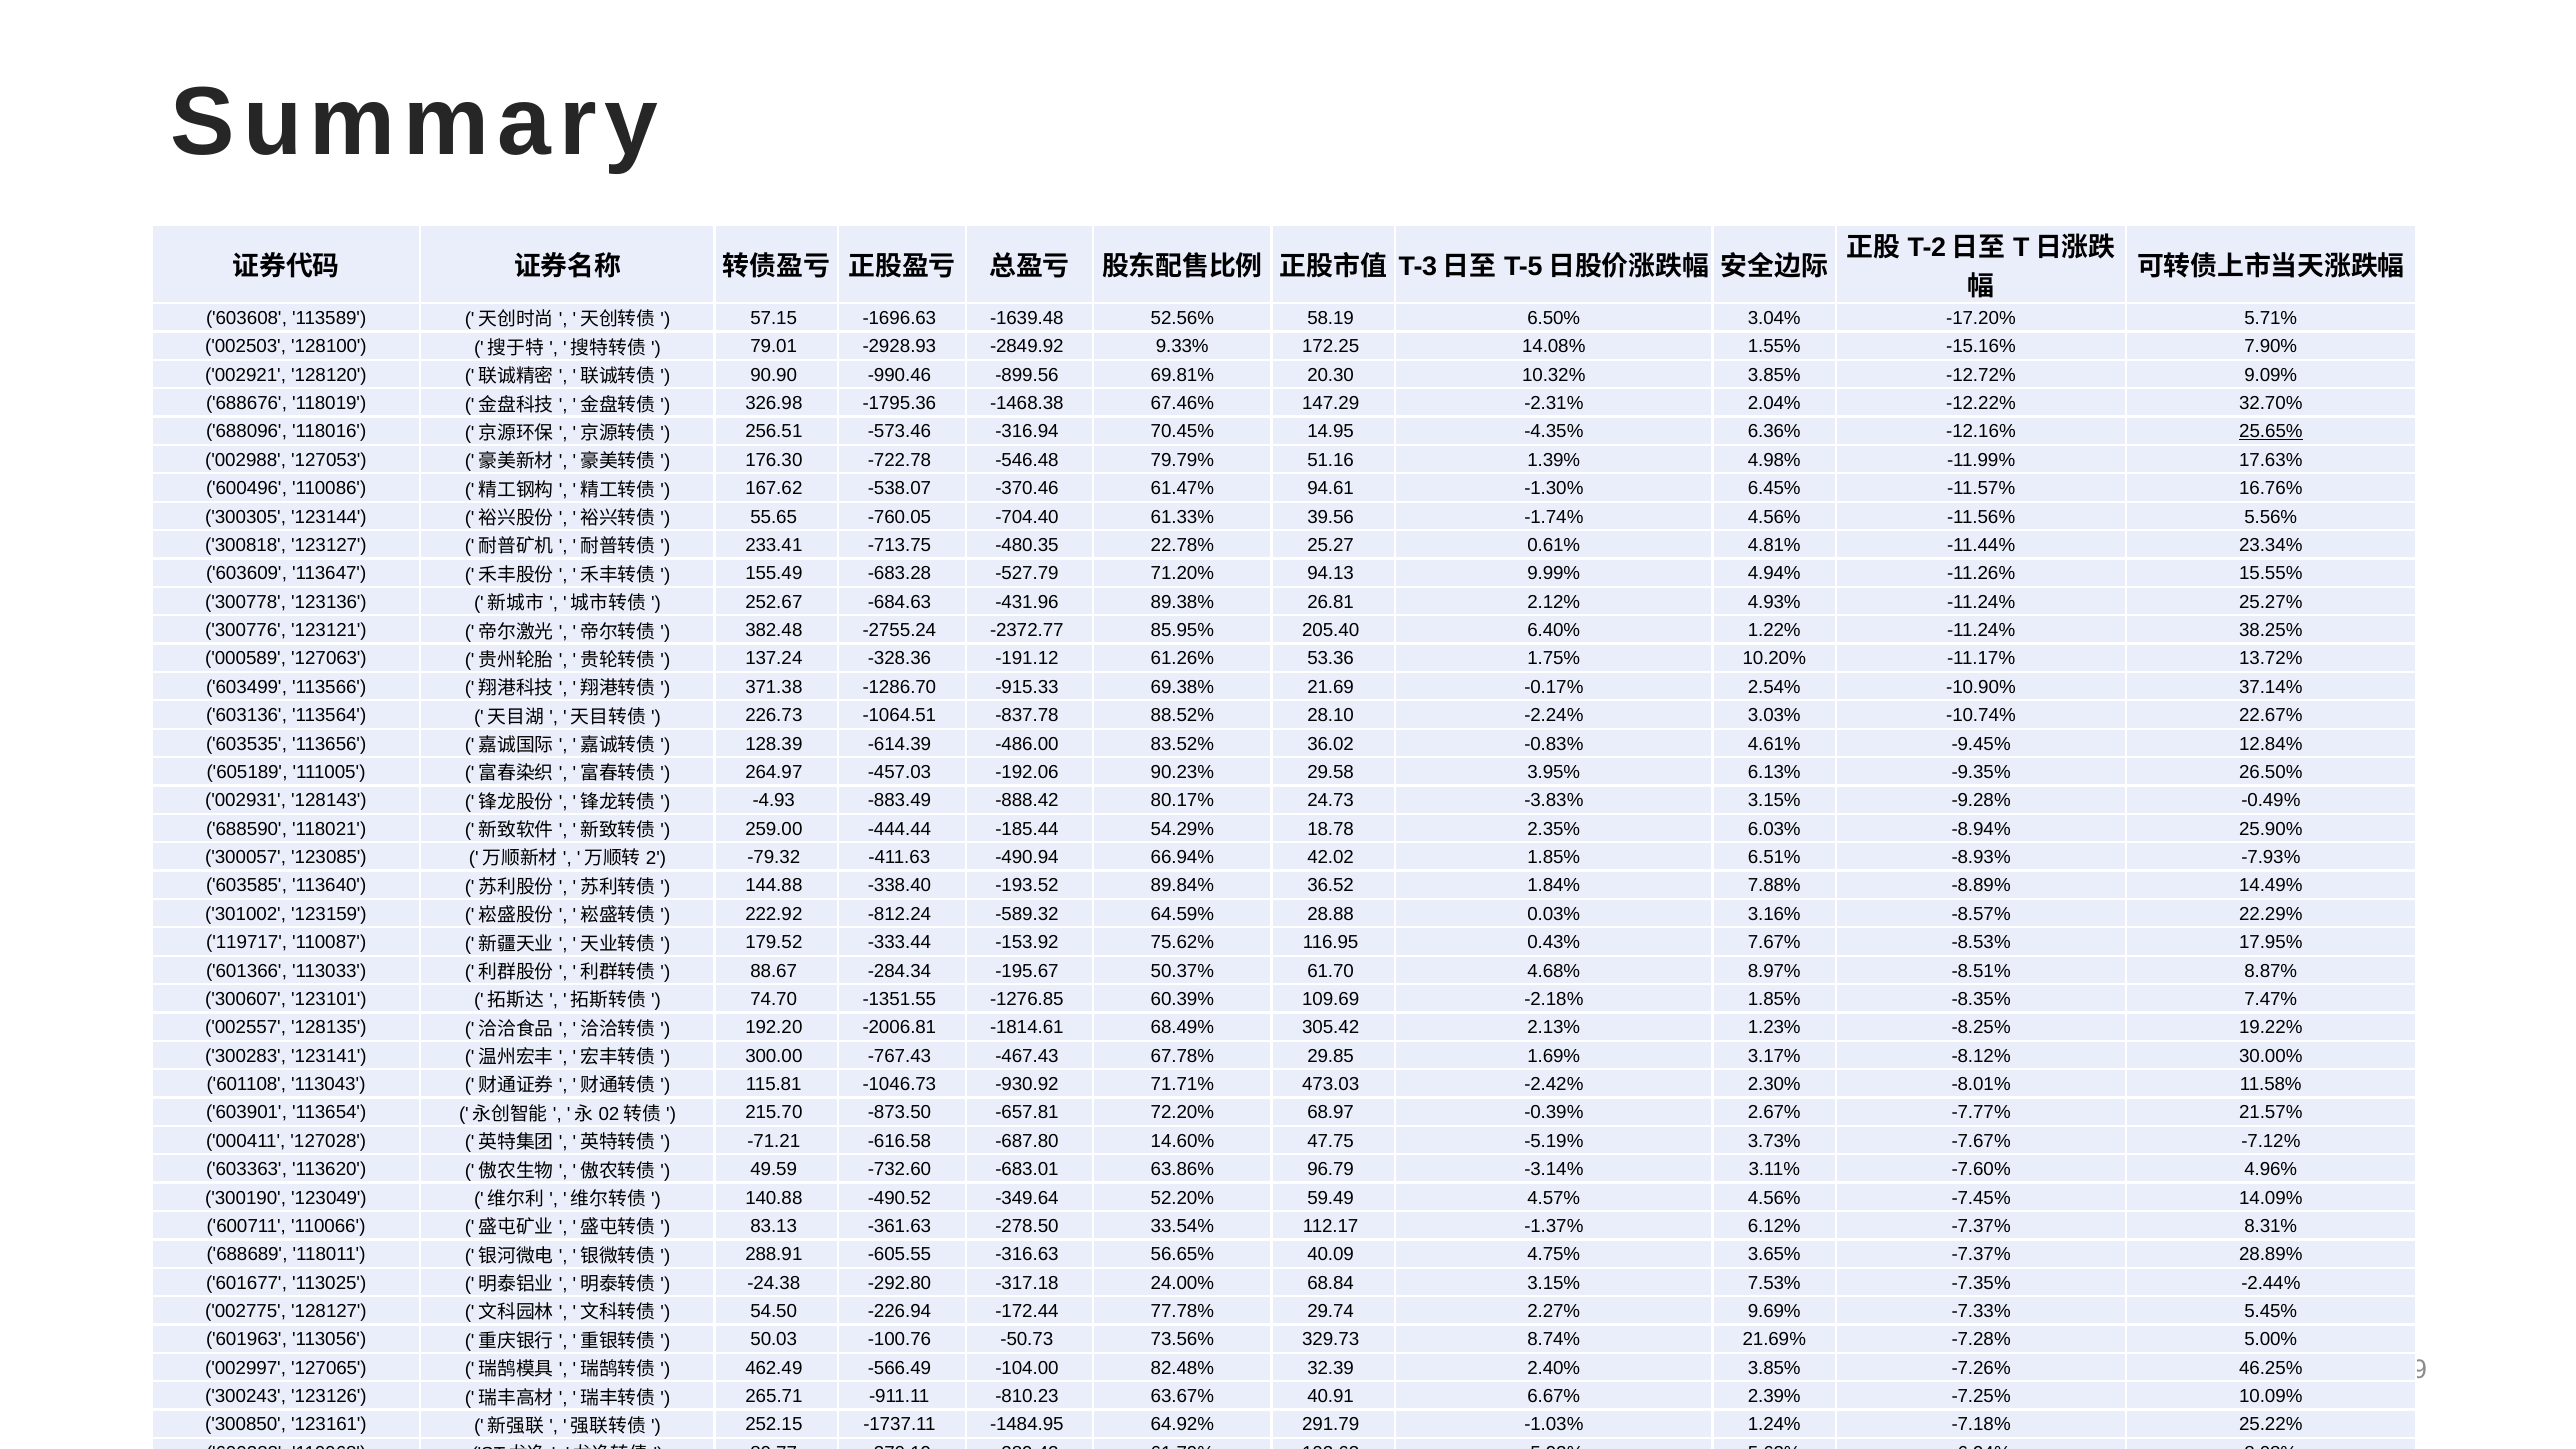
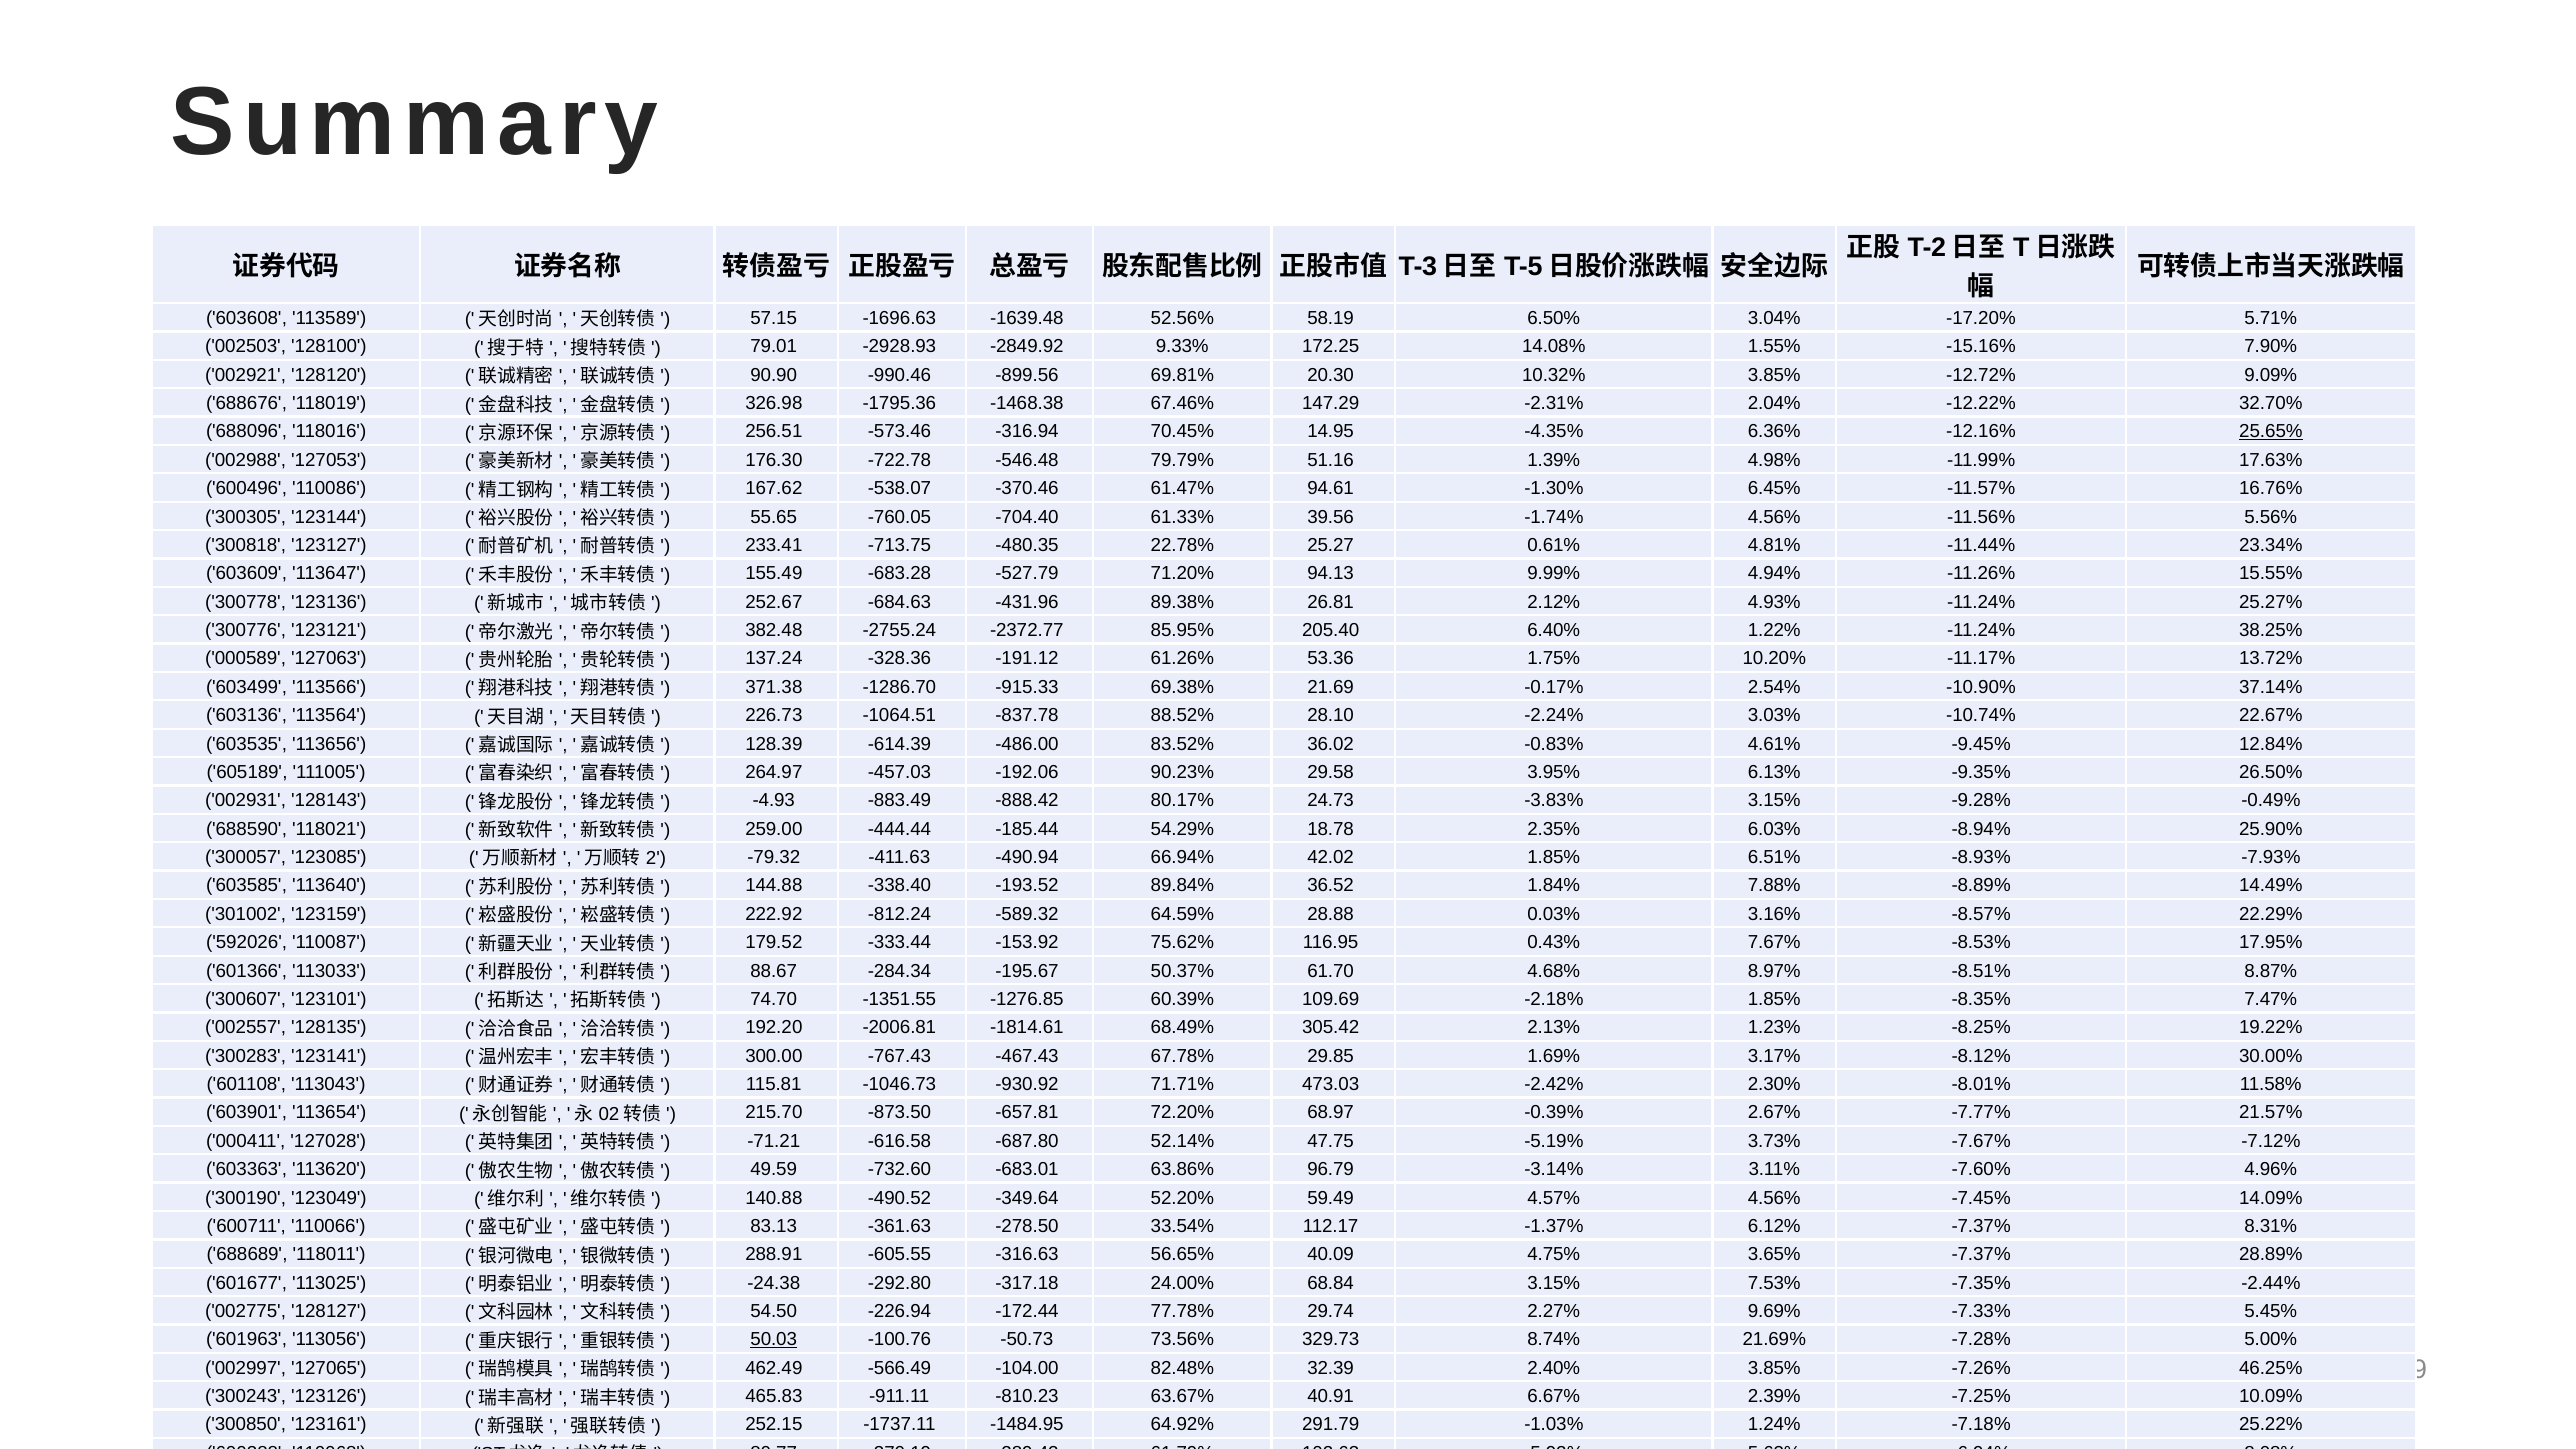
119717: 119717 -> 592026
14.60%: 14.60% -> 52.14%
50.03 underline: none -> present
265.71: 265.71 -> 465.83
